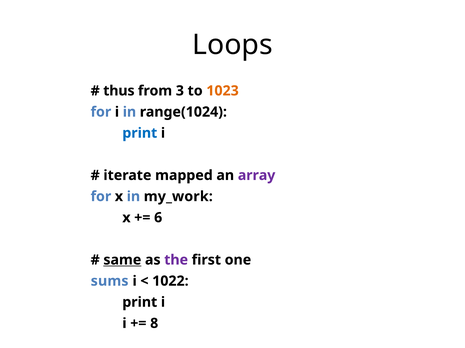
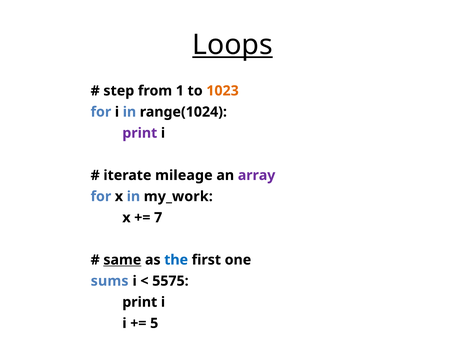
Loops underline: none -> present
thus: thus -> step
3: 3 -> 1
print at (140, 133) colour: blue -> purple
mapped: mapped -> mileage
6: 6 -> 7
the colour: purple -> blue
1022: 1022 -> 5575
8: 8 -> 5
